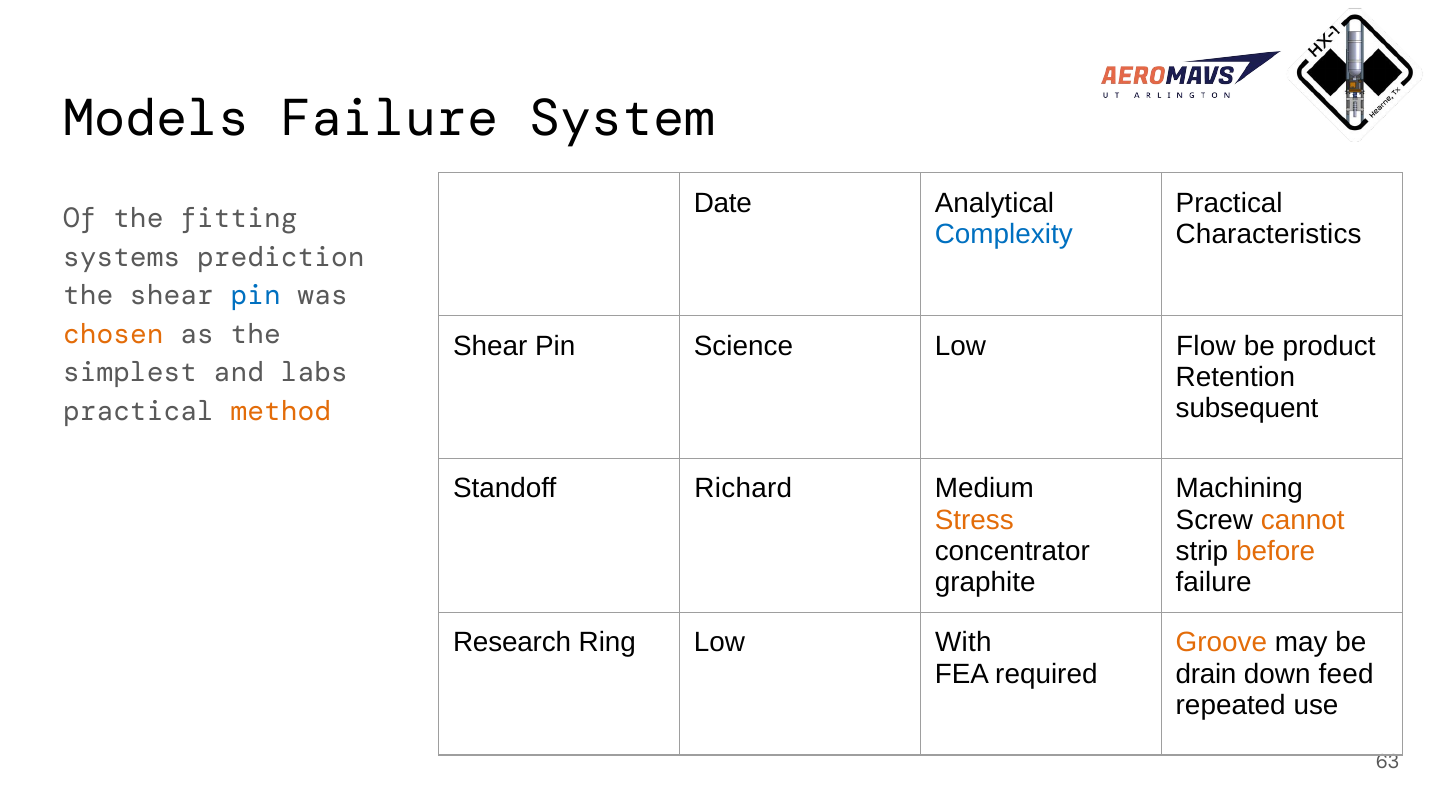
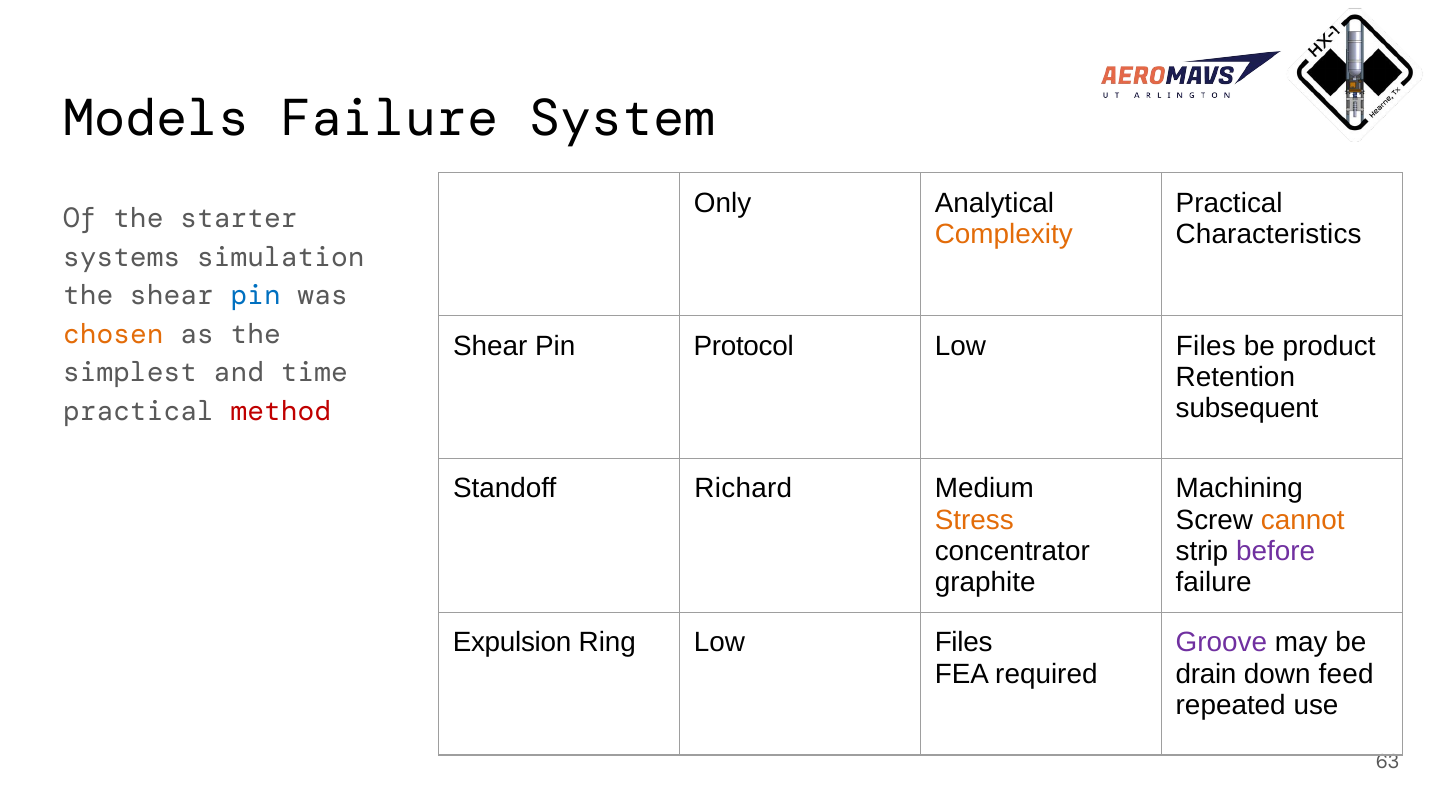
Date: Date -> Only
fitting: fitting -> starter
Complexity colour: blue -> orange
prediction: prediction -> simulation
Science: Science -> Protocol
Flow at (1206, 346): Flow -> Files
labs: labs -> time
method colour: orange -> red
before colour: orange -> purple
Research: Research -> Expulsion
Ring Low With: With -> Files
Groove colour: orange -> purple
